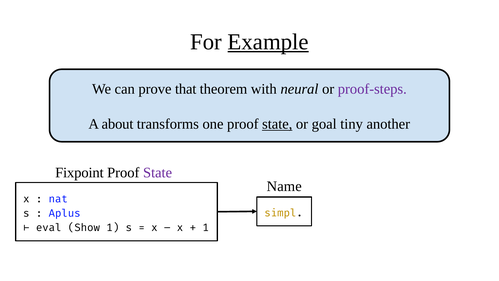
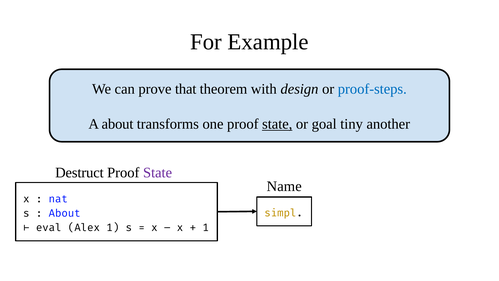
Example underline: present -> none
neural: neural -> design
proof-steps colour: purple -> blue
Fixpoint: Fixpoint -> Destruct
Aplus at (65, 213): Aplus -> About
Show: Show -> Alex
